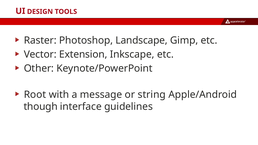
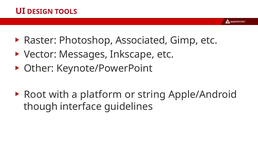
Landscape: Landscape -> Associated
Extension: Extension -> Messages
message: message -> platform
